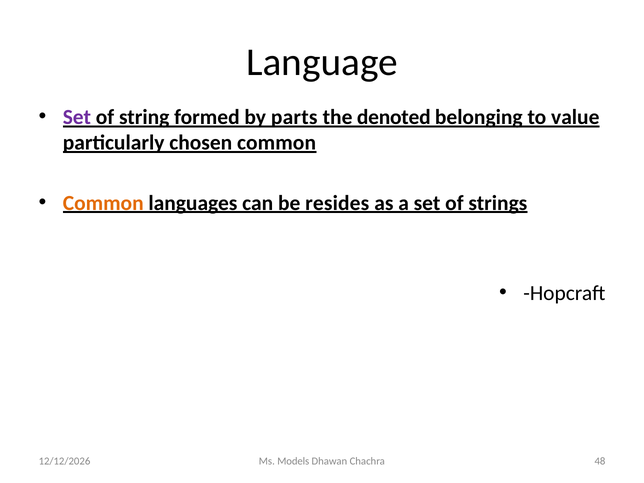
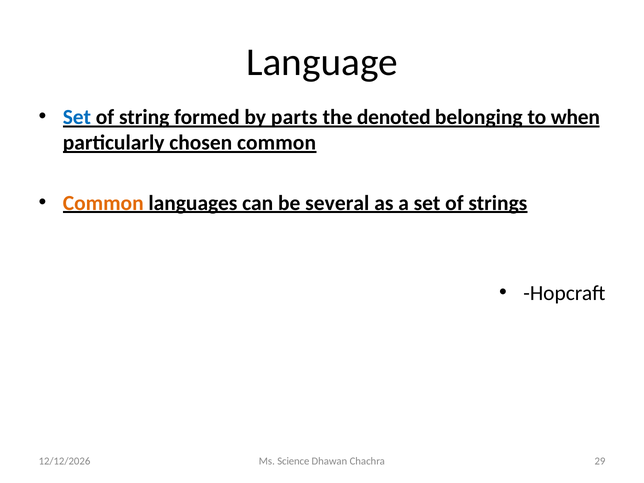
Set at (77, 117) colour: purple -> blue
value: value -> when
resides: resides -> several
Models: Models -> Science
48: 48 -> 29
